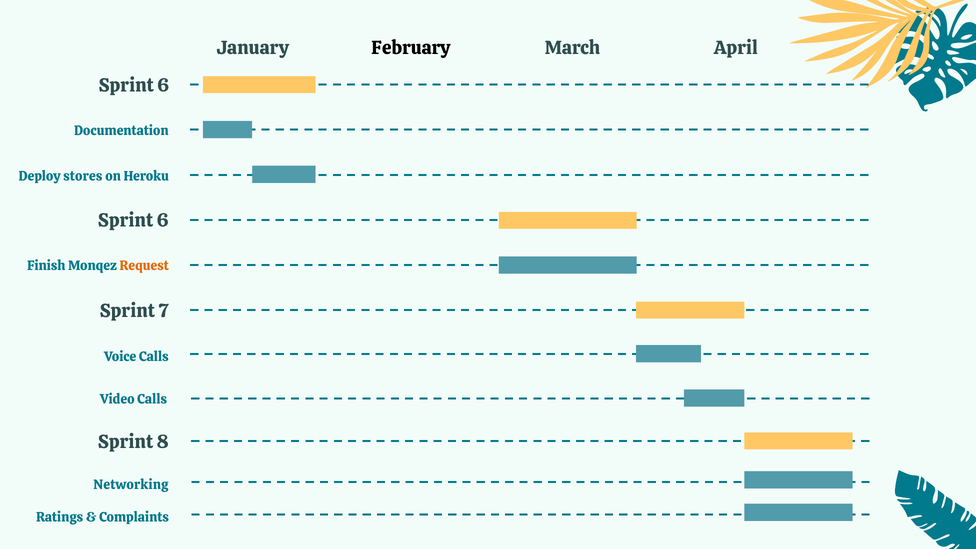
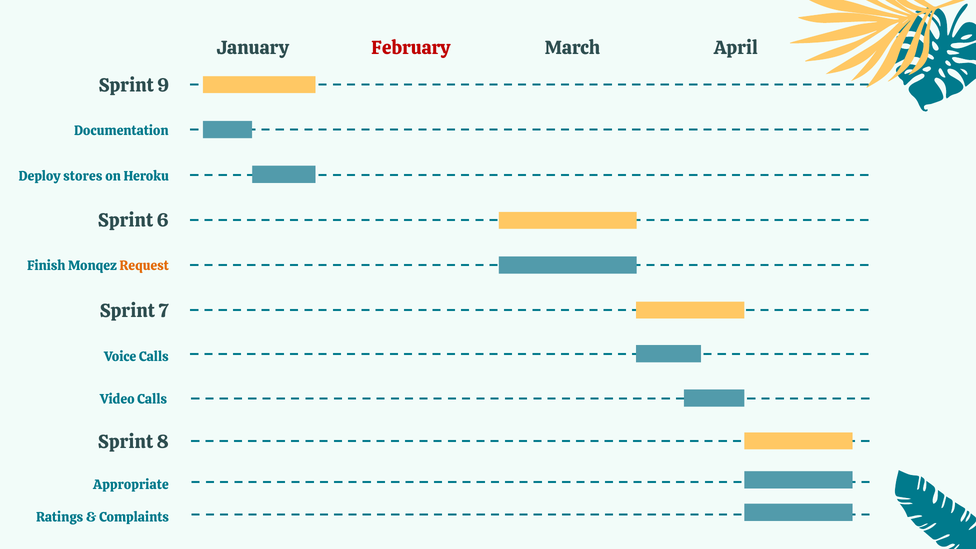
February colour: black -> red
6 at (163, 86): 6 -> 9
Networking: Networking -> Appropriate
